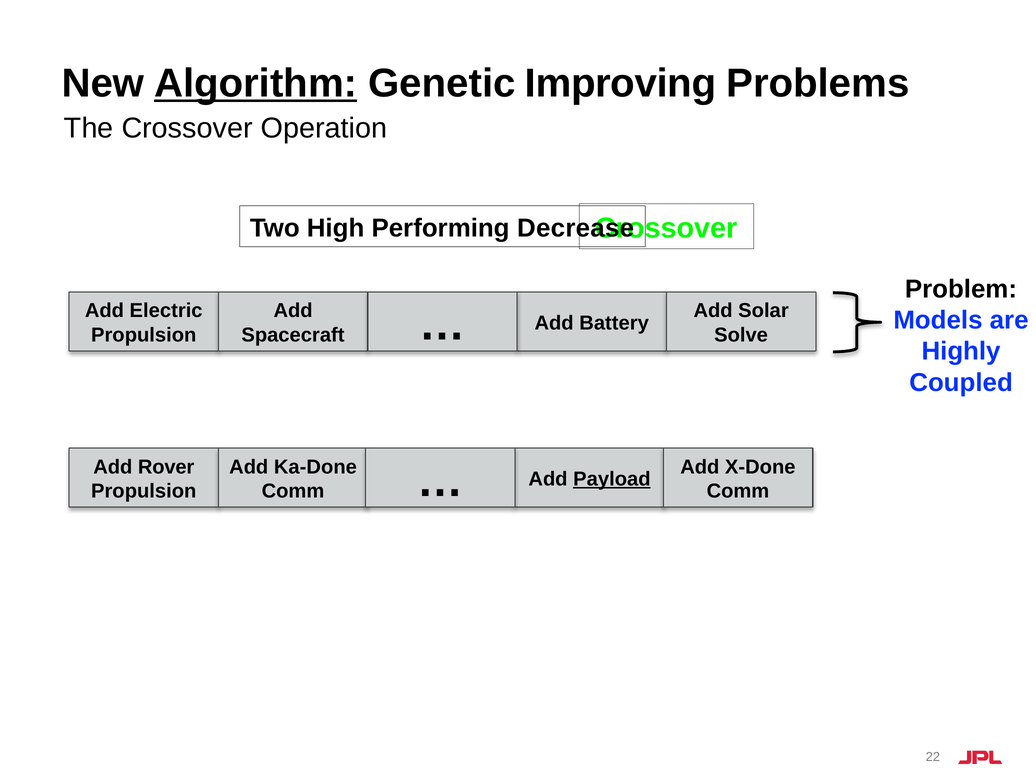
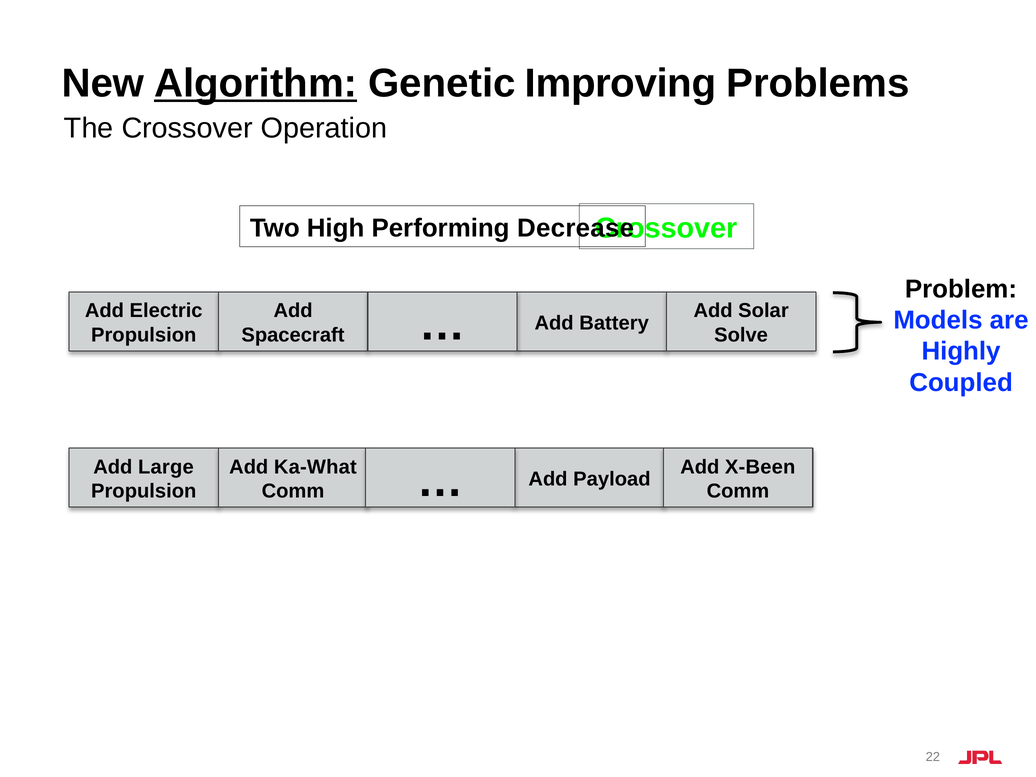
Rover: Rover -> Large
Ka-Done: Ka-Done -> Ka-What
X-Done: X-Done -> X-Been
Payload underline: present -> none
